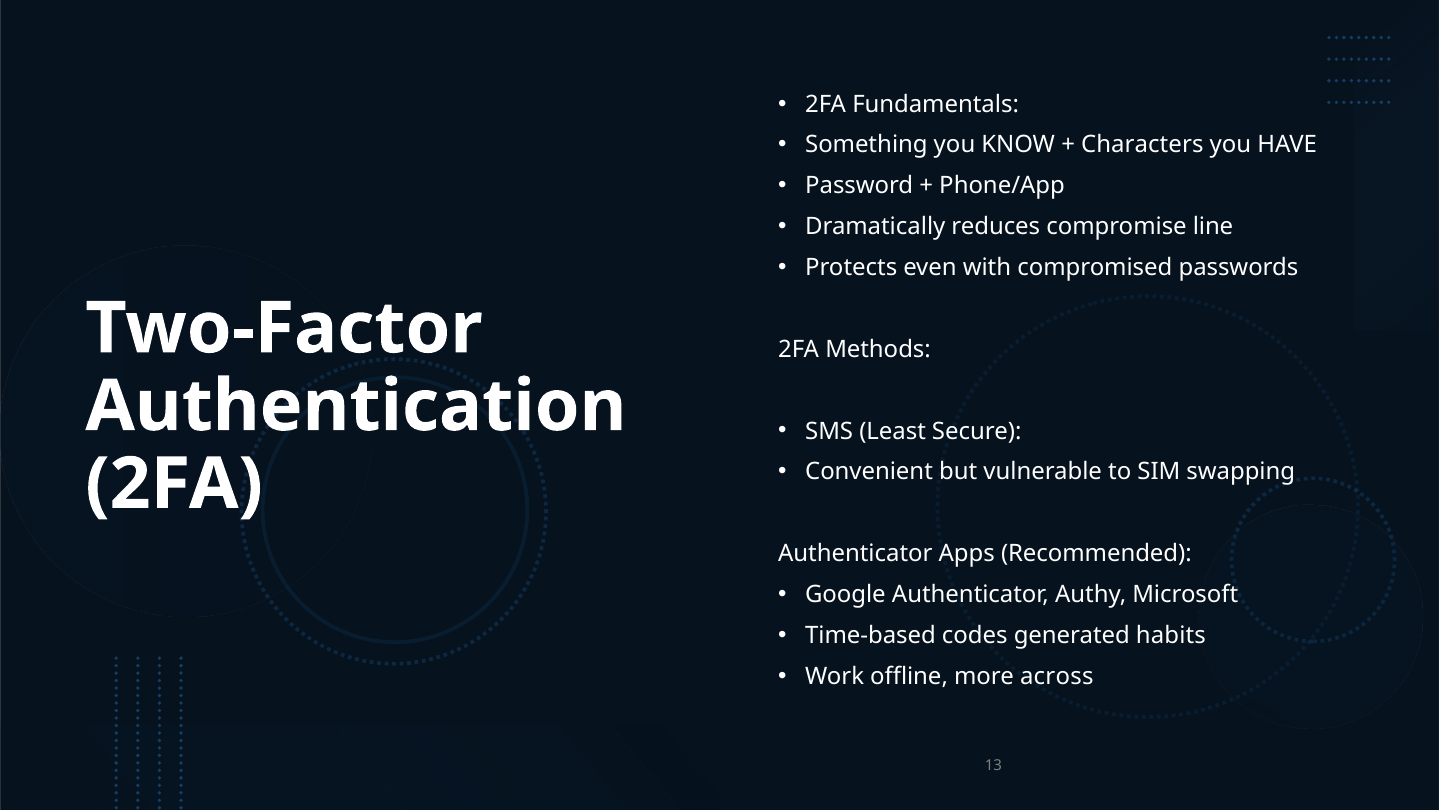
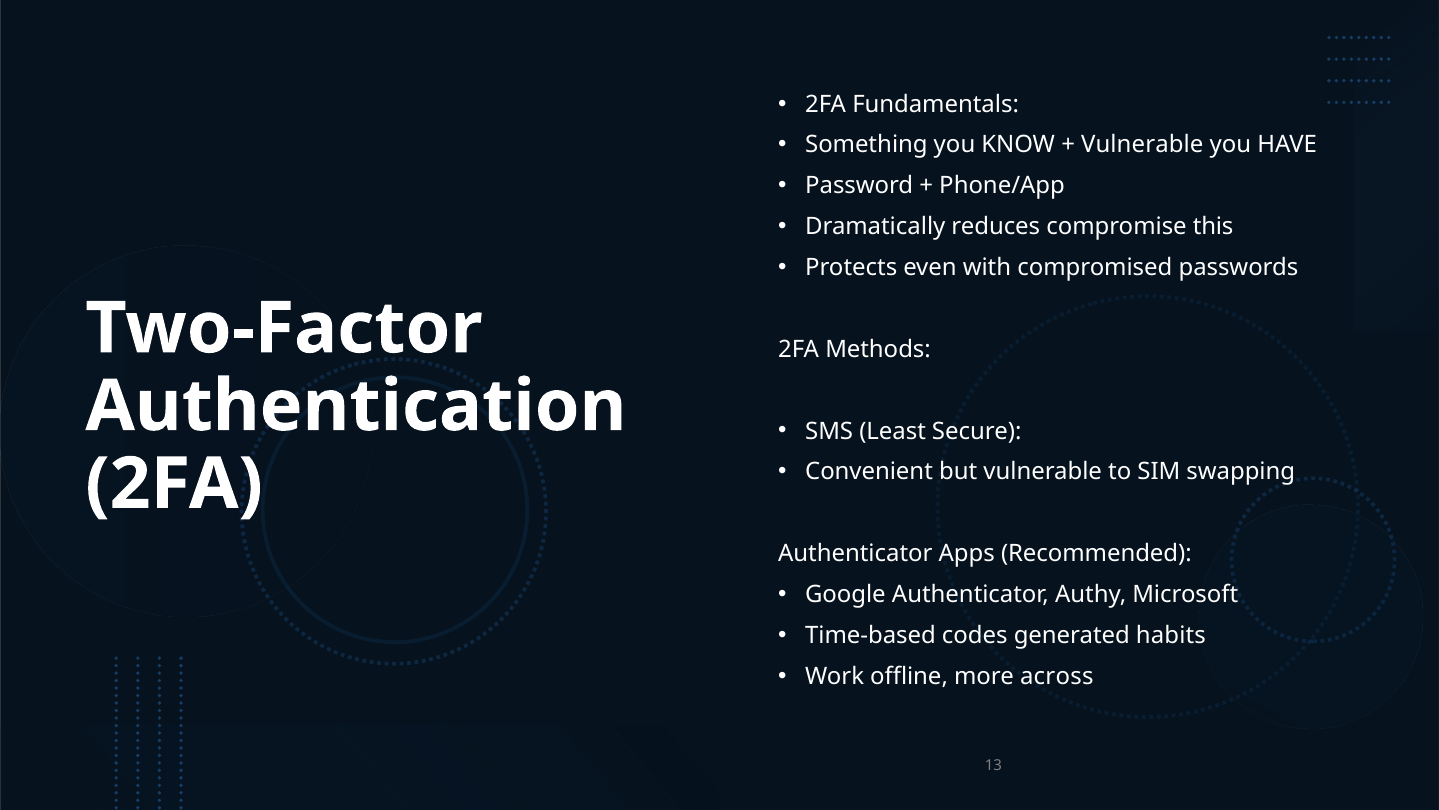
Characters at (1142, 145): Characters -> Vulnerable
line: line -> this
